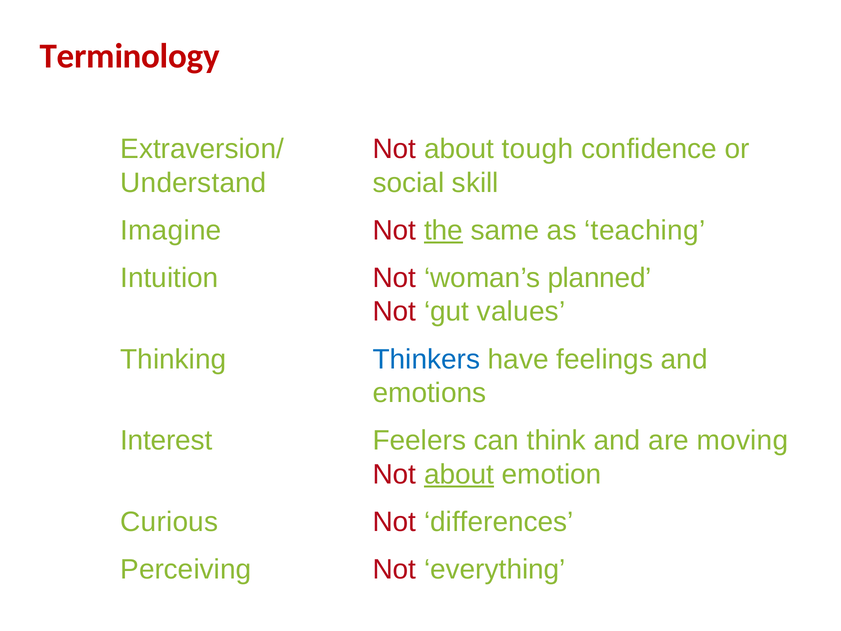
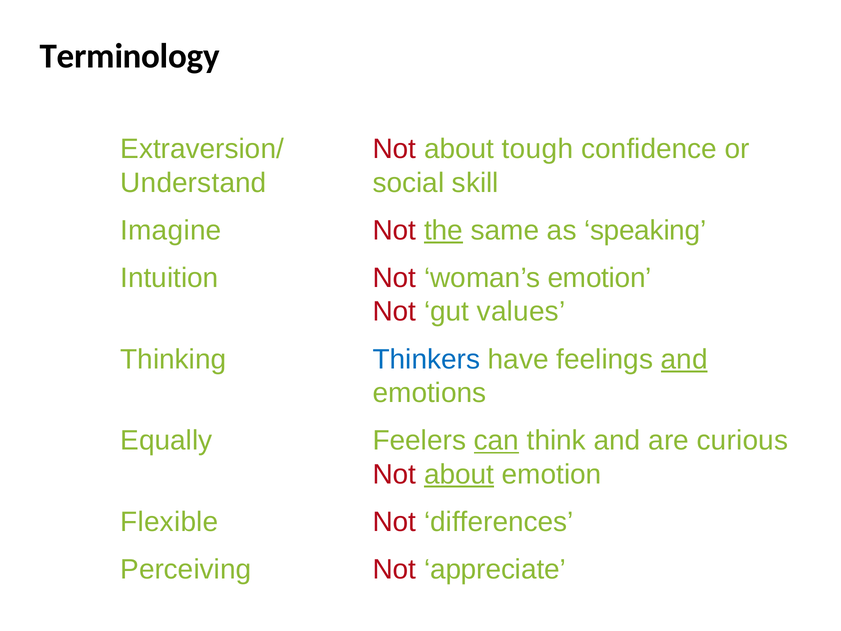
Terminology colour: red -> black
teaching: teaching -> speaking
woman’s planned: planned -> emotion
and at (684, 359) underline: none -> present
Interest: Interest -> Equally
can underline: none -> present
moving: moving -> curious
Curious: Curious -> Flexible
everything: everything -> appreciate
